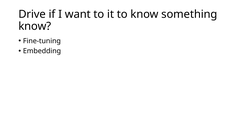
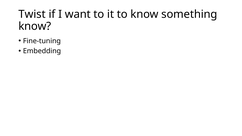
Drive: Drive -> Twist
